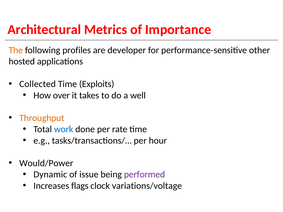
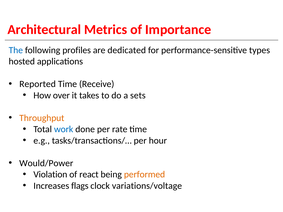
The colour: orange -> blue
developer: developer -> dedicated
other: other -> types
Collected: Collected -> Reported
Exploits: Exploits -> Receive
well: well -> sets
Dynamic: Dynamic -> Violation
issue: issue -> react
performed colour: purple -> orange
